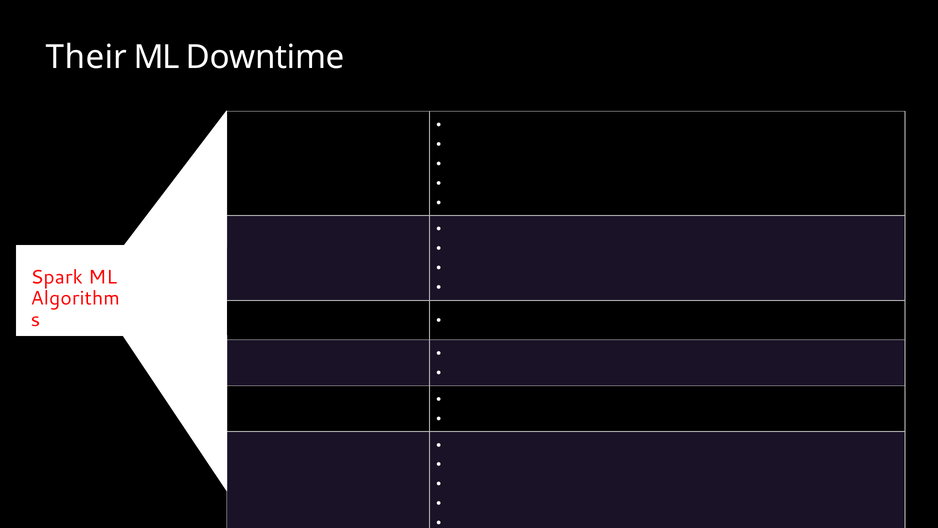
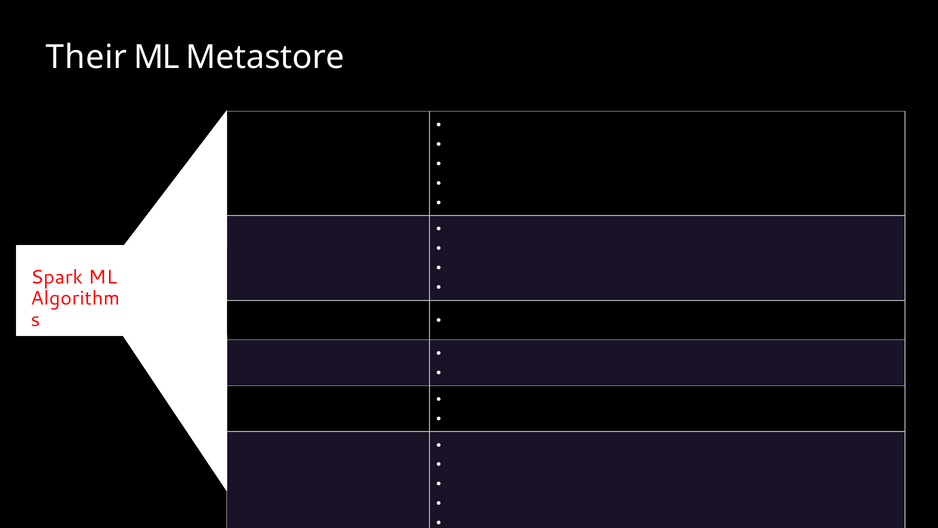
Downtime: Downtime -> Metastore
